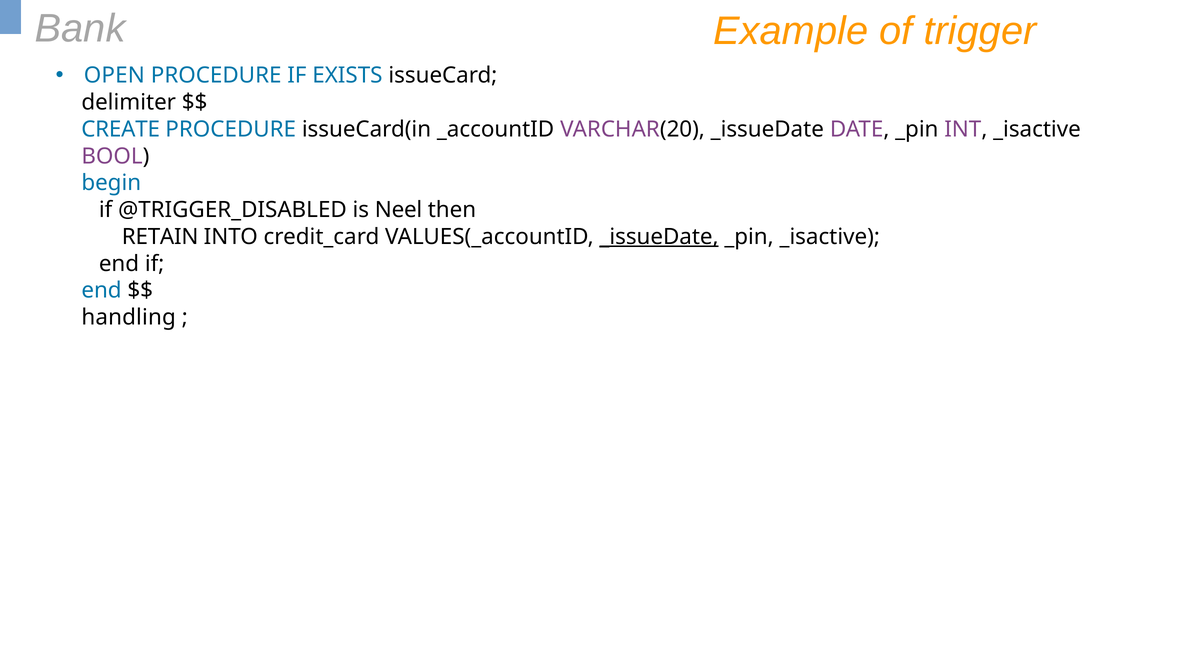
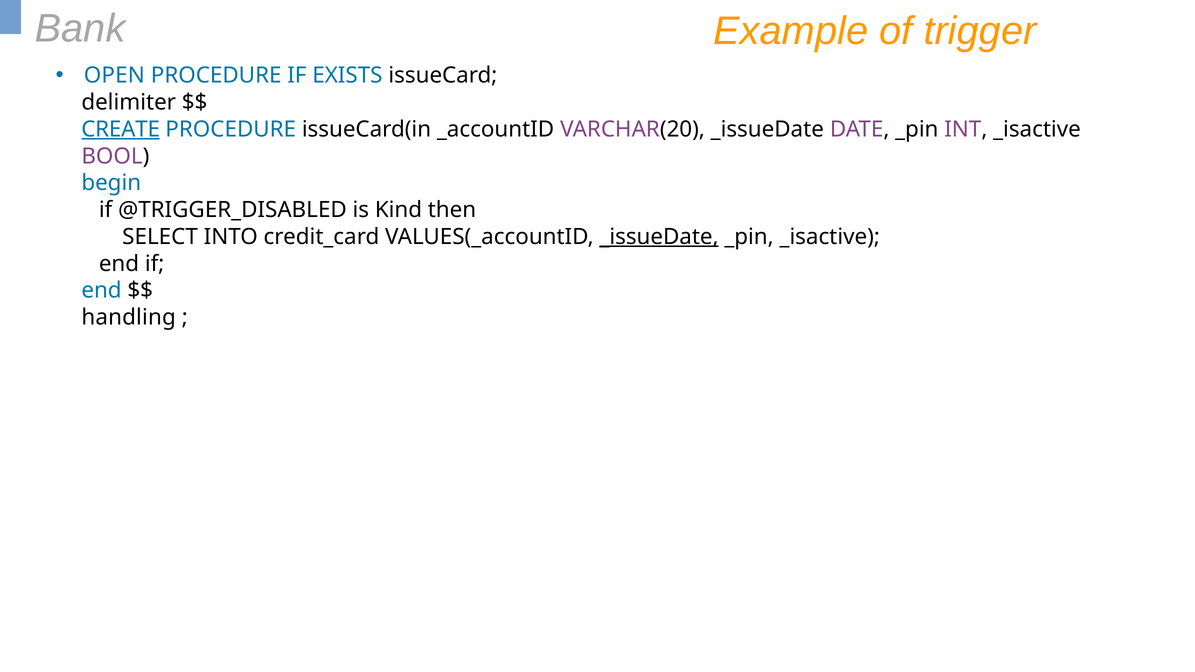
CREATE underline: none -> present
Neel: Neel -> Kind
RETAIN: RETAIN -> SELECT
